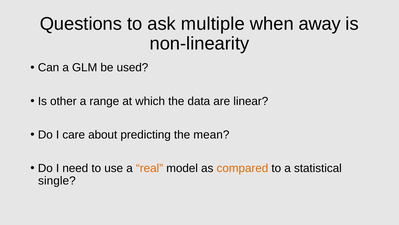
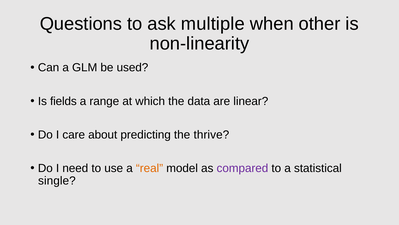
away: away -> other
other: other -> fields
mean: mean -> thrive
compared colour: orange -> purple
